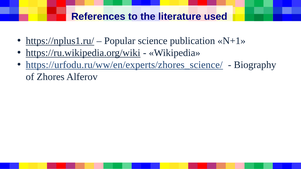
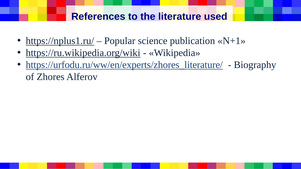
https://urfodu.ru/ww/en/experts/zhores_science/: https://urfodu.ru/ww/en/experts/zhores_science/ -> https://urfodu.ru/ww/en/experts/zhores_literature/
